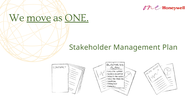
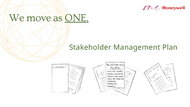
move underline: present -> none
